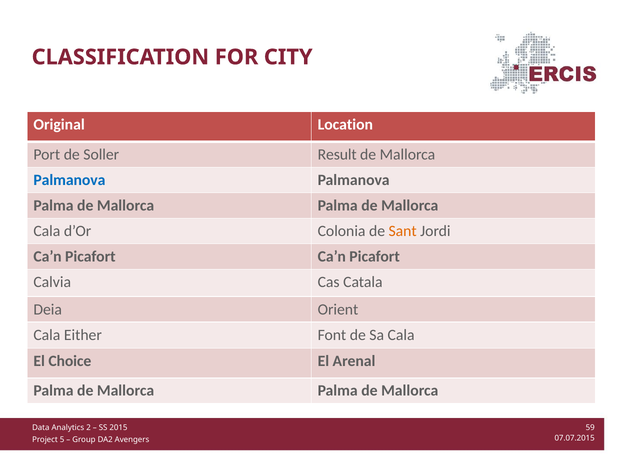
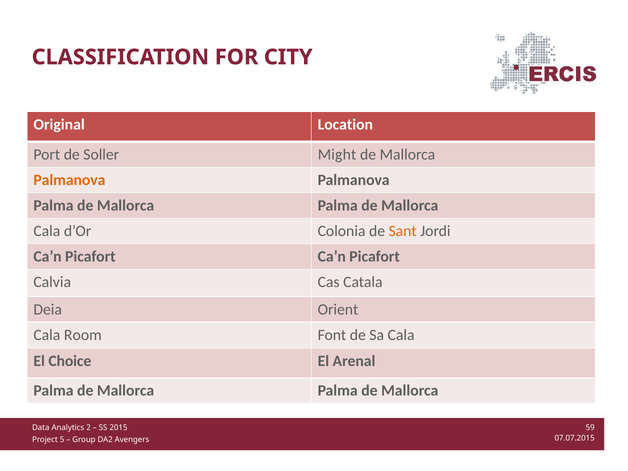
Result: Result -> Might
Palmanova at (69, 180) colour: blue -> orange
Either: Either -> Room
